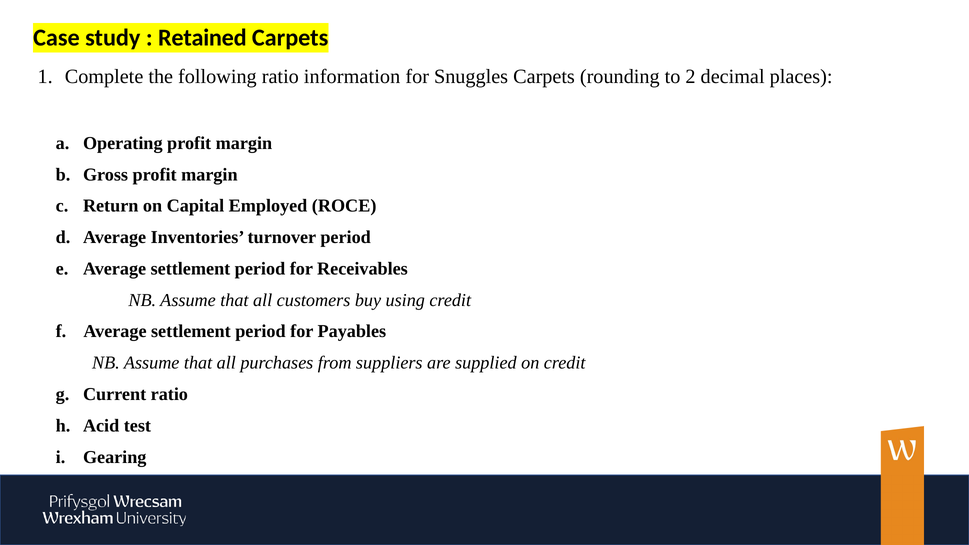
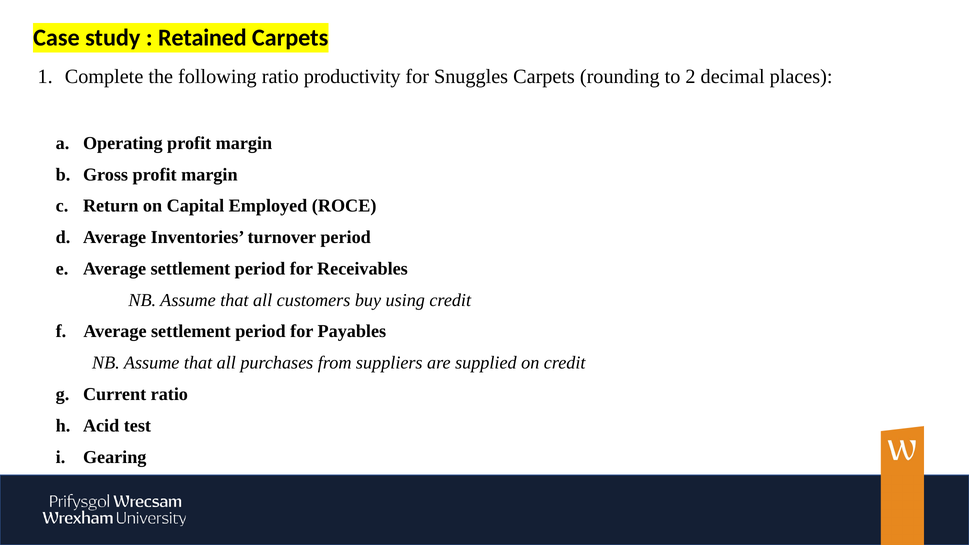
information: information -> productivity
